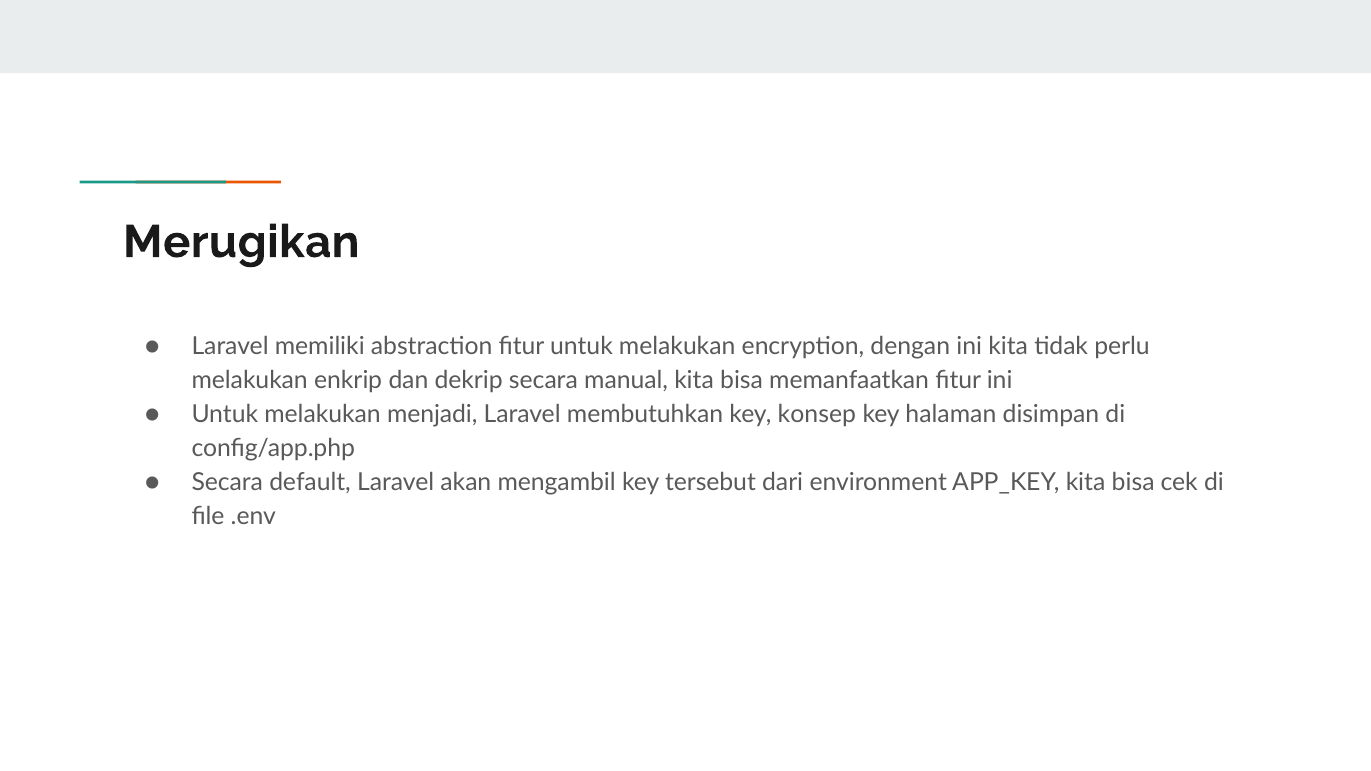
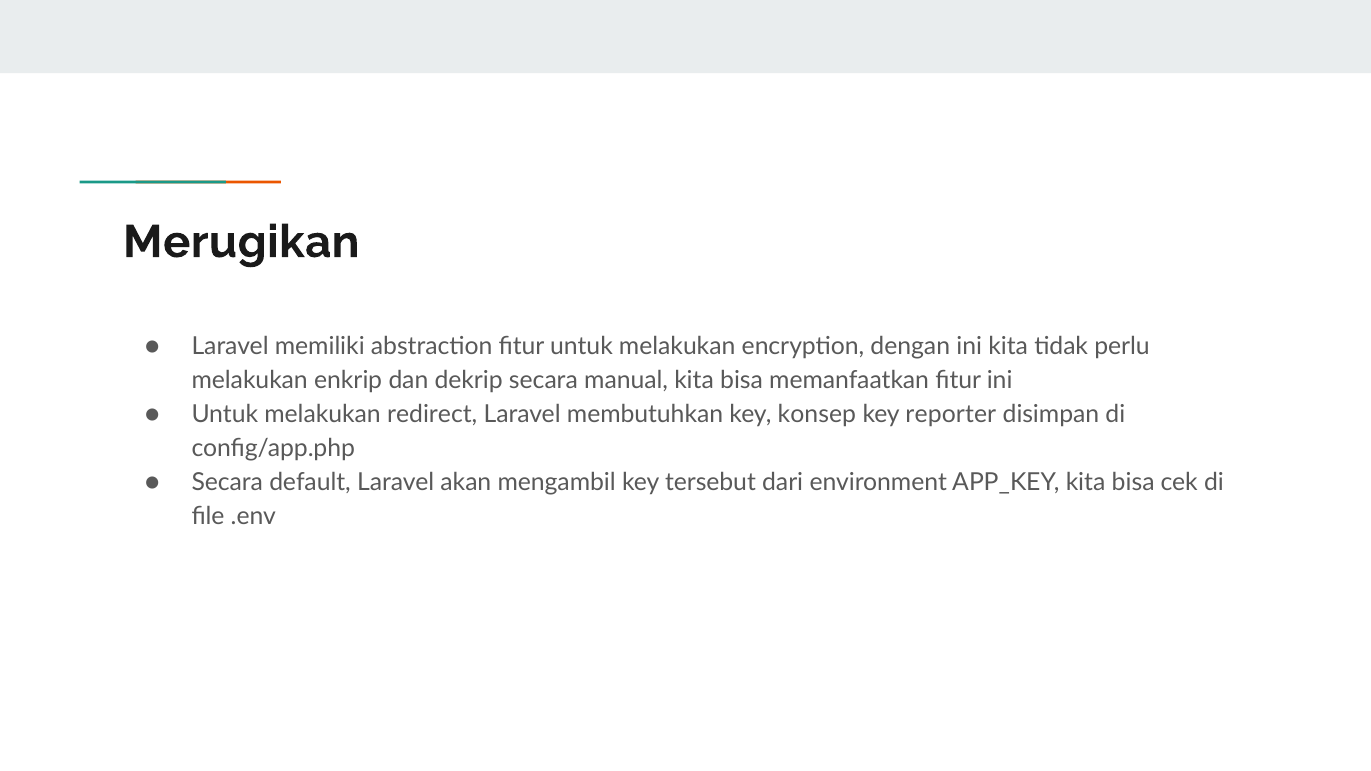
menjadi: menjadi -> redirect
halaman: halaman -> reporter
